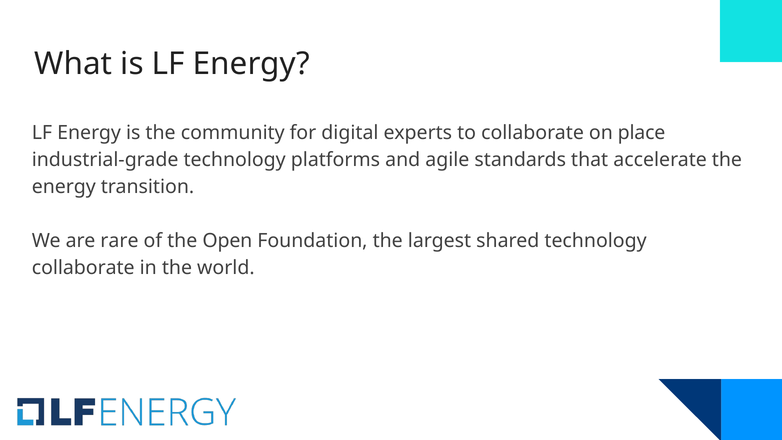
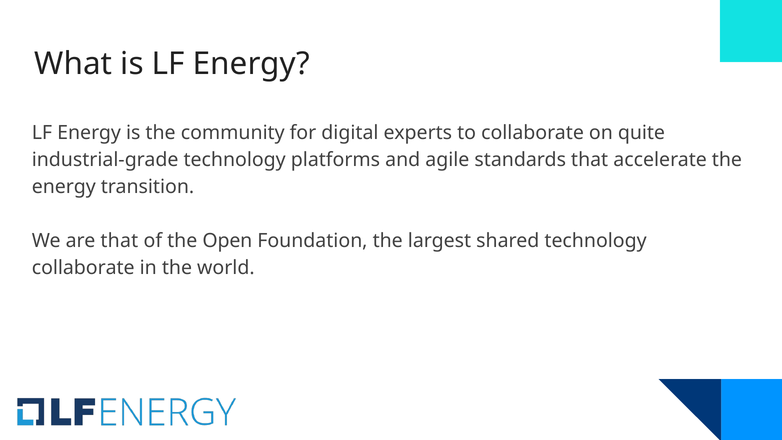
place: place -> quite
are rare: rare -> that
